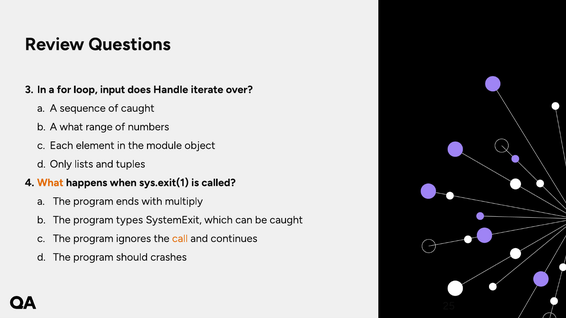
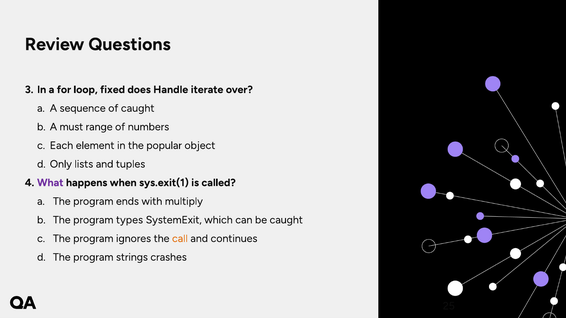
input: input -> fixed
A what: what -> must
module: module -> popular
What at (50, 183) colour: orange -> purple
should: should -> strings
